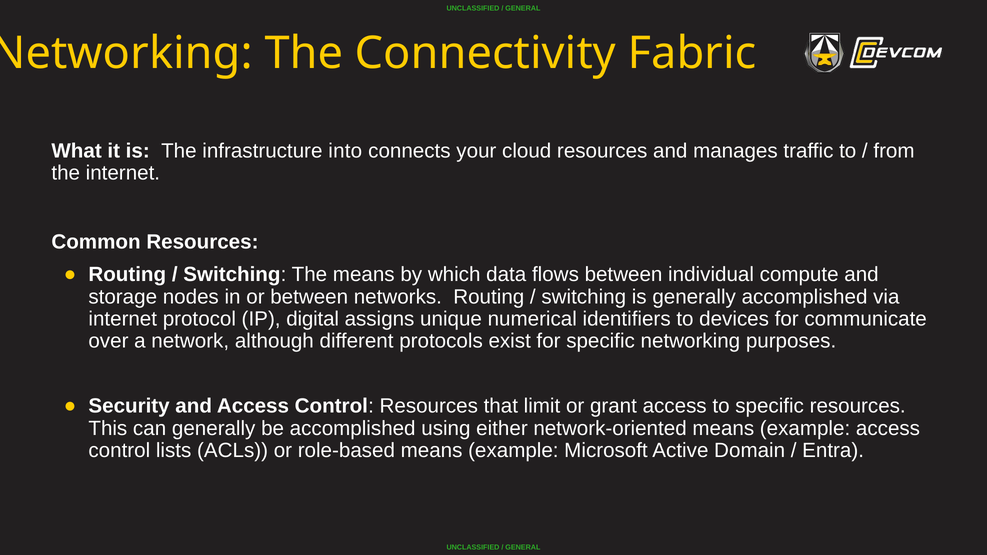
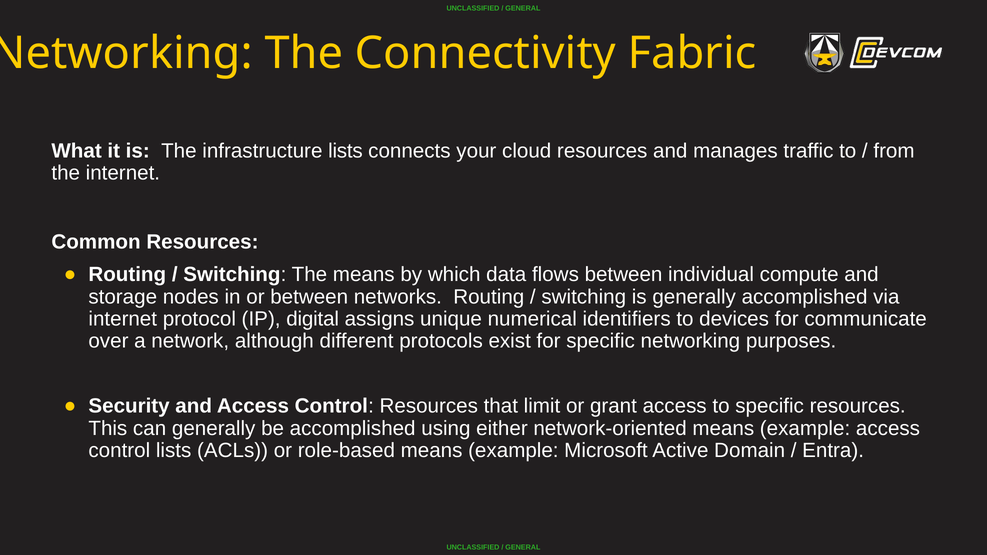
infrastructure into: into -> lists
